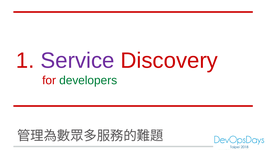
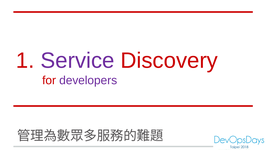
developers colour: green -> purple
